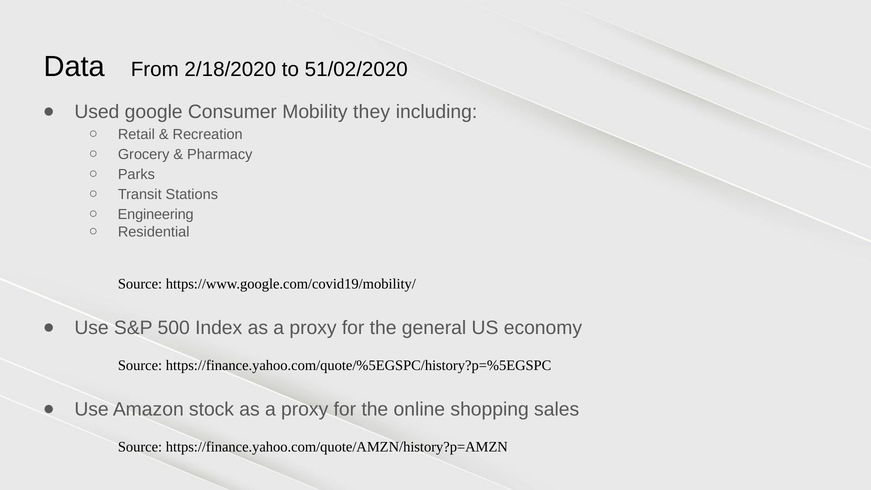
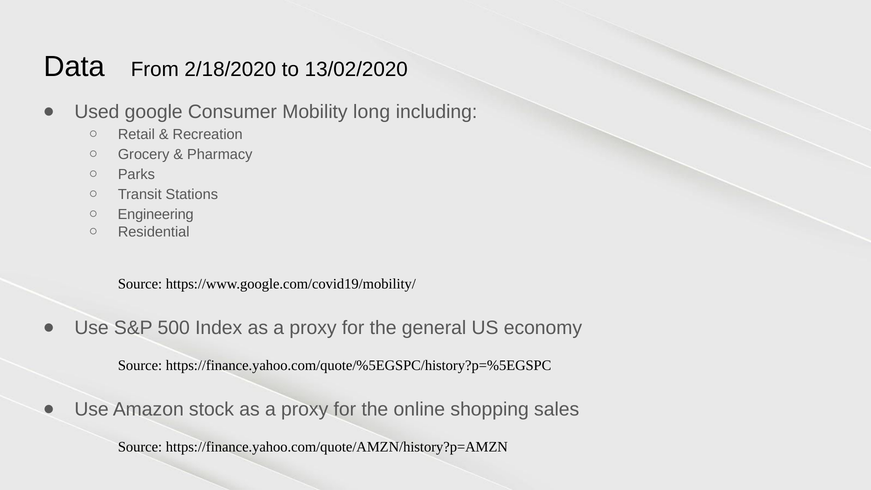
51/02/2020: 51/02/2020 -> 13/02/2020
they: they -> long
